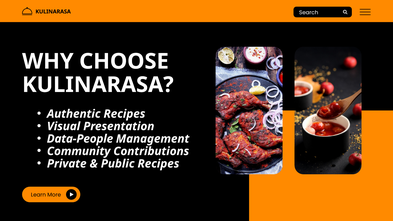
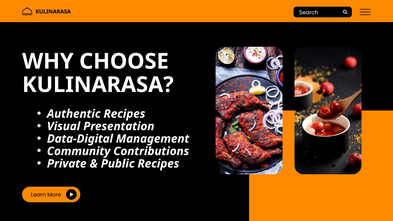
Data-People: Data-People -> Data-Digital
